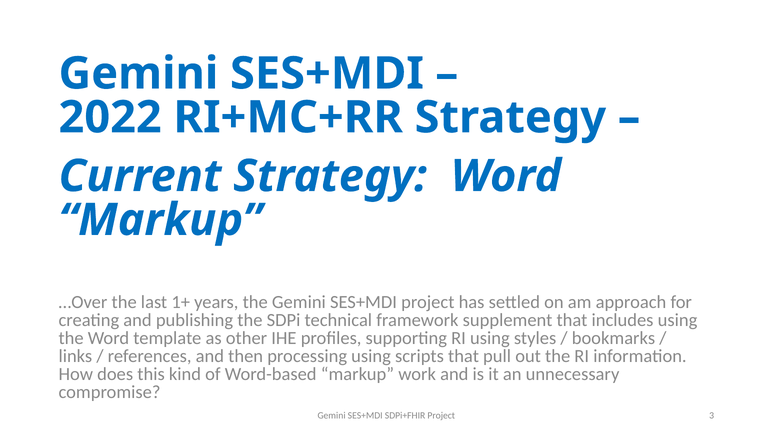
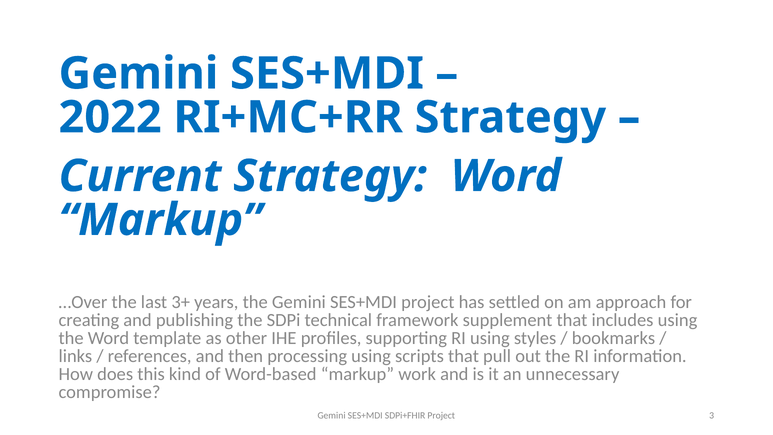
1+: 1+ -> 3+
